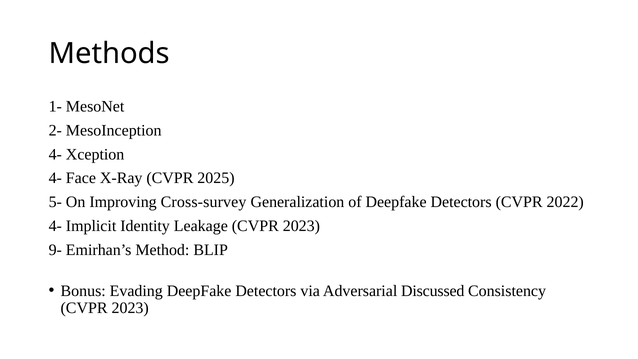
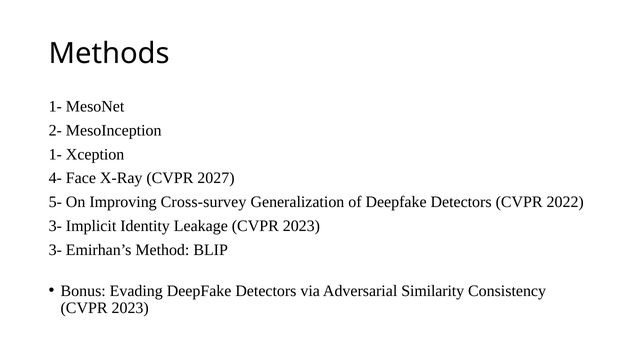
4- at (55, 154): 4- -> 1-
2025: 2025 -> 2027
4- at (55, 226): 4- -> 3-
9- at (55, 250): 9- -> 3-
Discussed: Discussed -> Similarity
